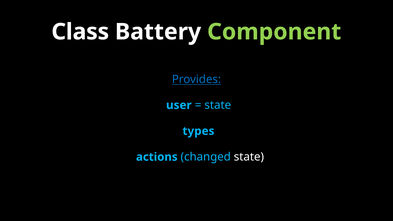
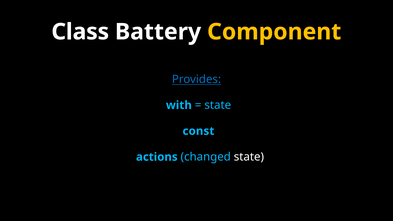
Component colour: light green -> yellow
user: user -> with
types: types -> const
